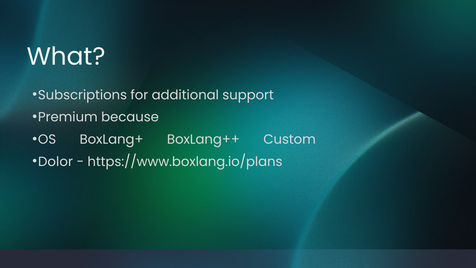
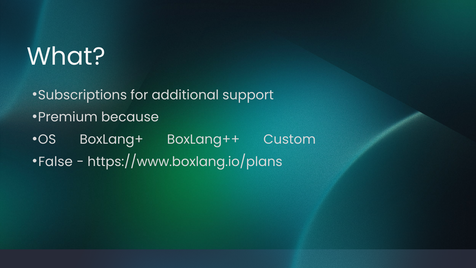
Dolor: Dolor -> False
